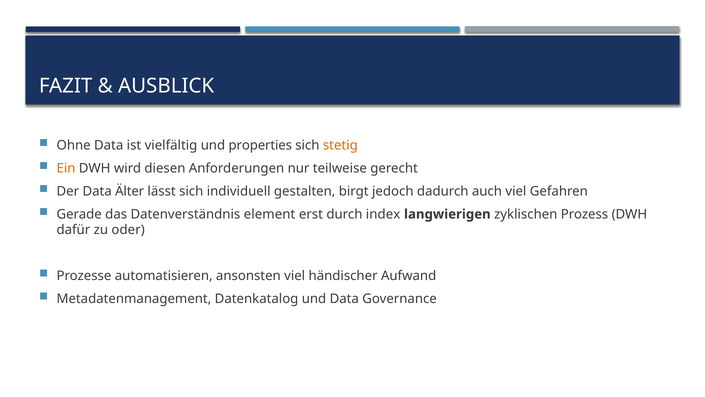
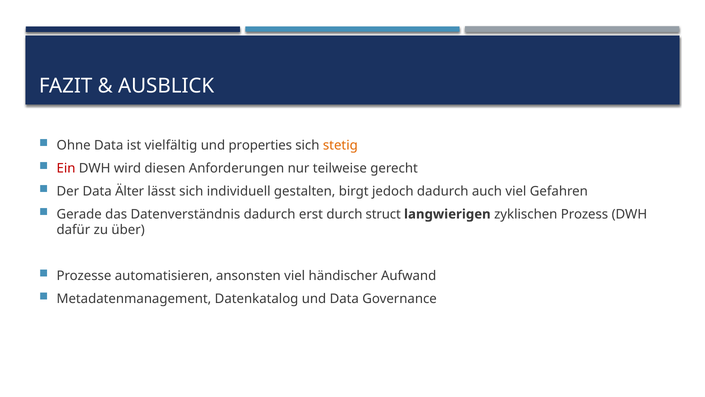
Ein colour: orange -> red
Datenverständnis element: element -> dadurch
index: index -> struct
oder: oder -> über
